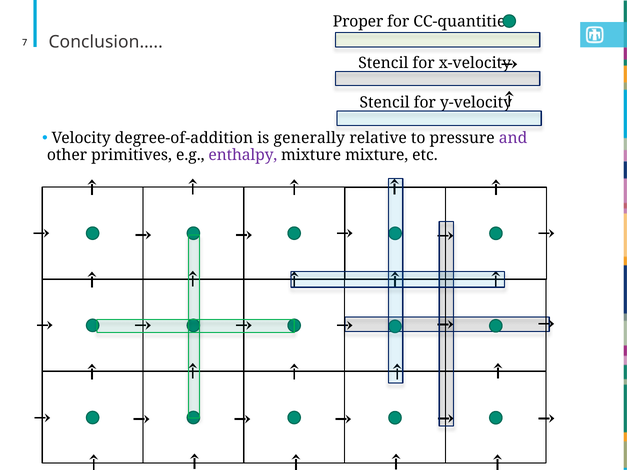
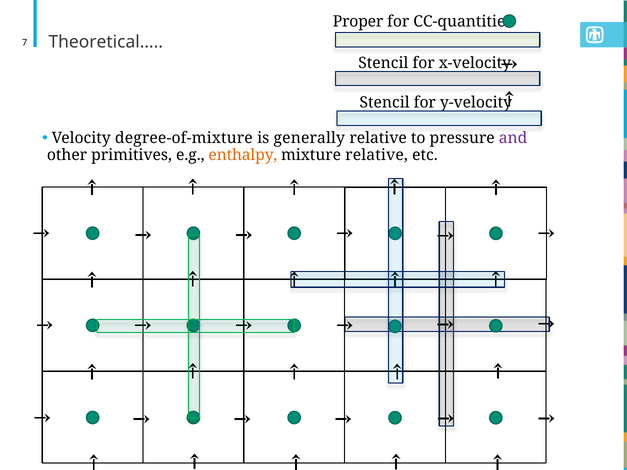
Conclusion…: Conclusion… -> Theoretical…
degree-of-addition: degree-of-addition -> degree-of-mixture
enthalpy colour: purple -> orange
mixture mixture: mixture -> relative
